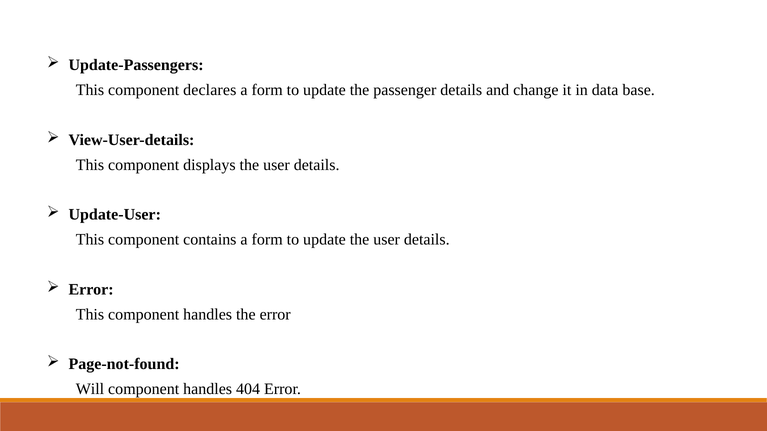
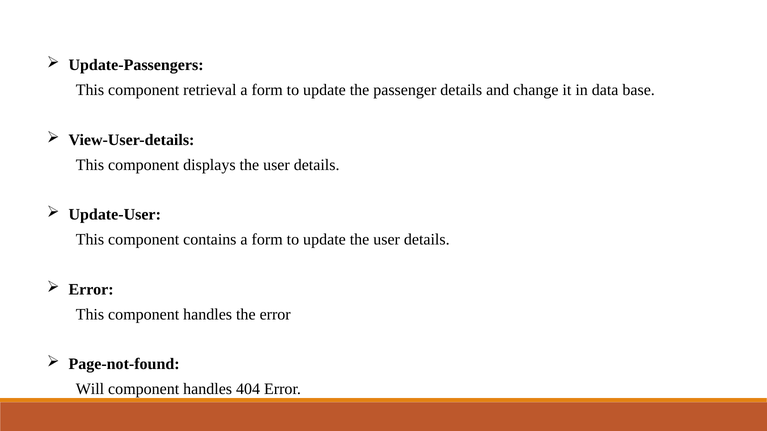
declares: declares -> retrieval
